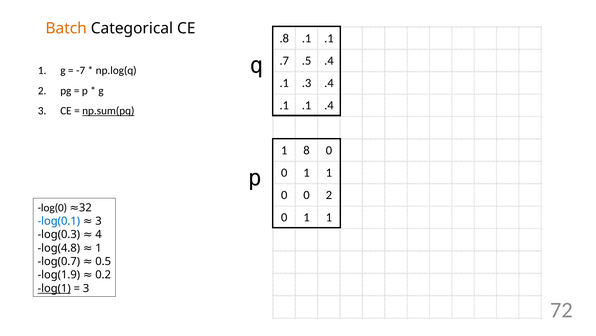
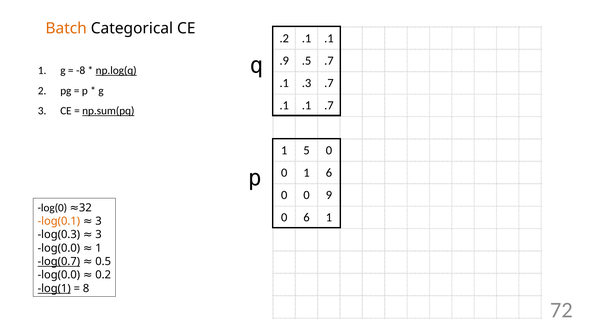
.8: .8 -> .2
.7: .7 -> .9
.5 .4: .4 -> .7
-7: -7 -> -8
np.log(q underline: none -> present
.3 .4: .4 -> .7
.1 .4: .4 -> .7
8: 8 -> 5
1 at (329, 172): 1 -> 6
0 2: 2 -> 9
1 at (307, 217): 1 -> 6
log(0.1 colour: blue -> orange
log(0.3 4: 4 -> 3
log(4.8 at (59, 248): log(4.8 -> log(0.0
log(0.7 underline: none -> present
log(1.9 at (59, 274): log(1.9 -> log(0.0
3 at (86, 288): 3 -> 8
